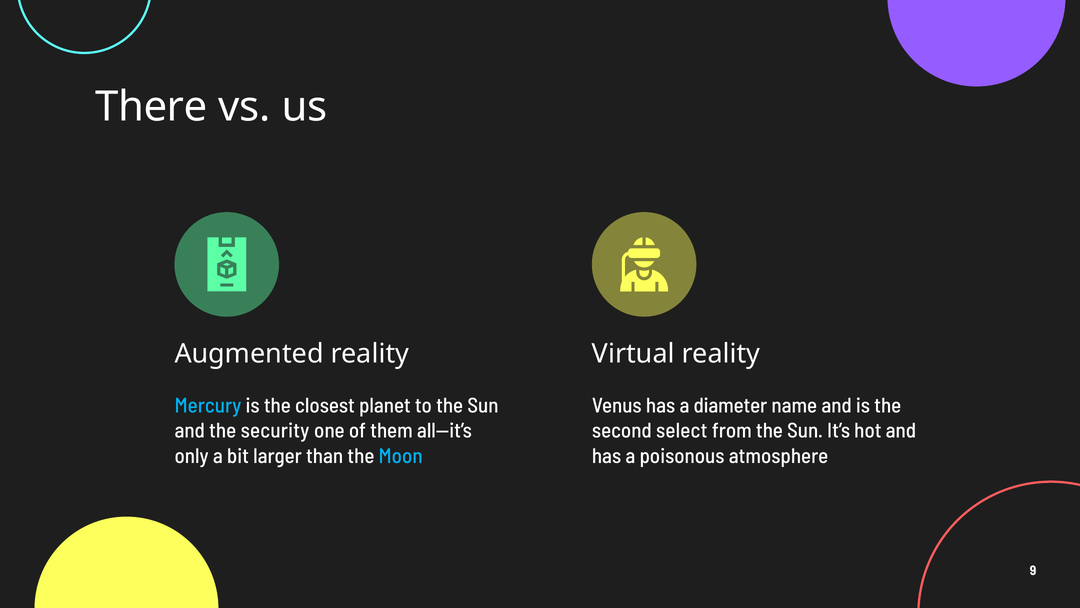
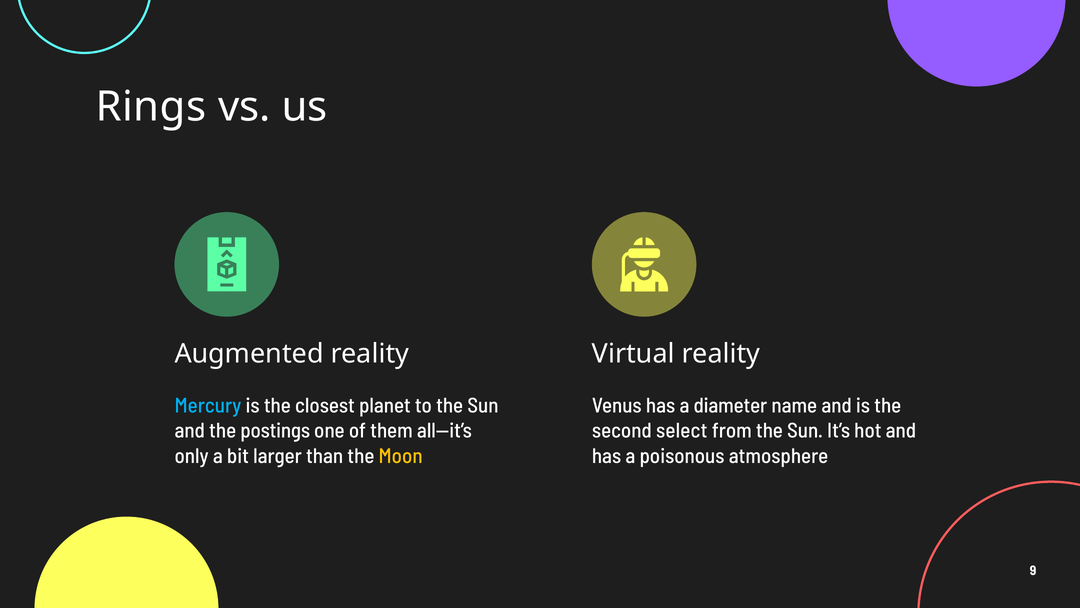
There: There -> Rings
security: security -> postings
Moon colour: light blue -> yellow
